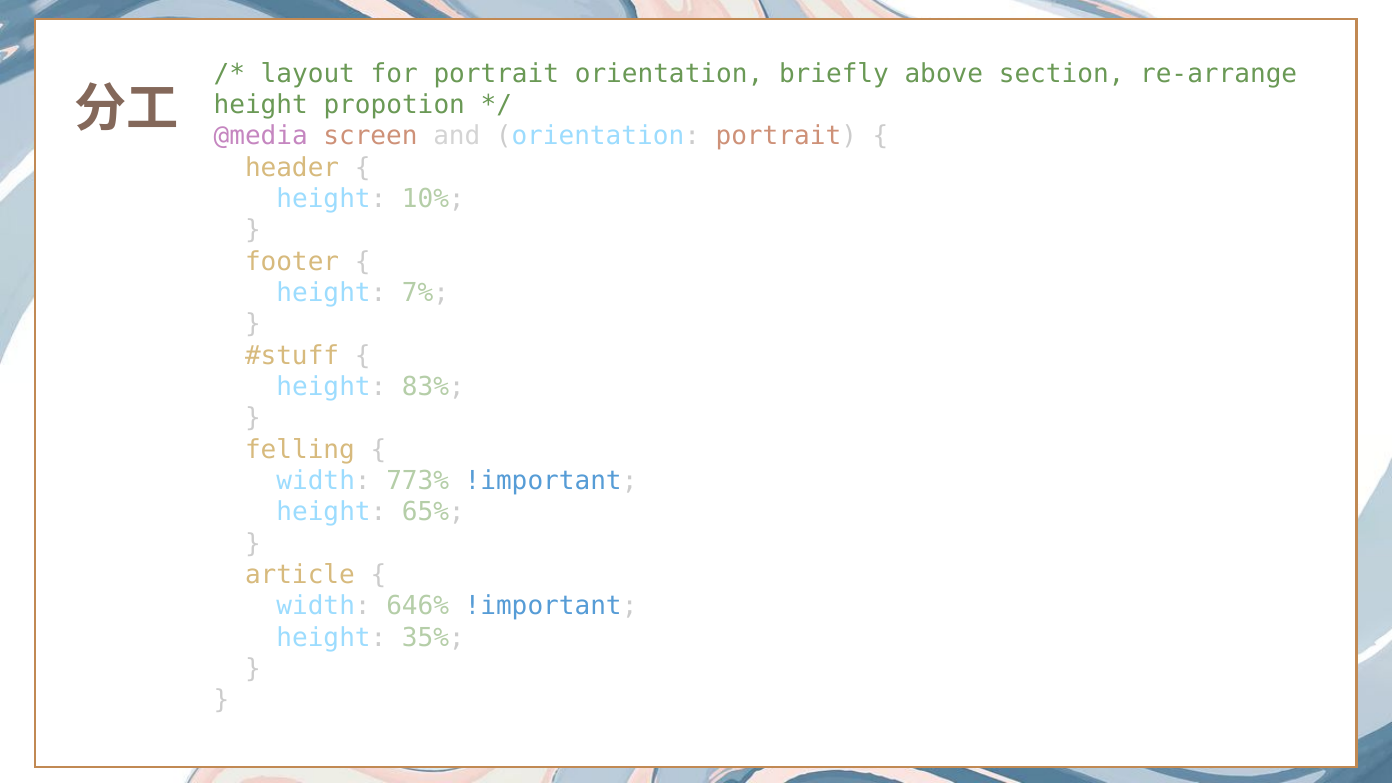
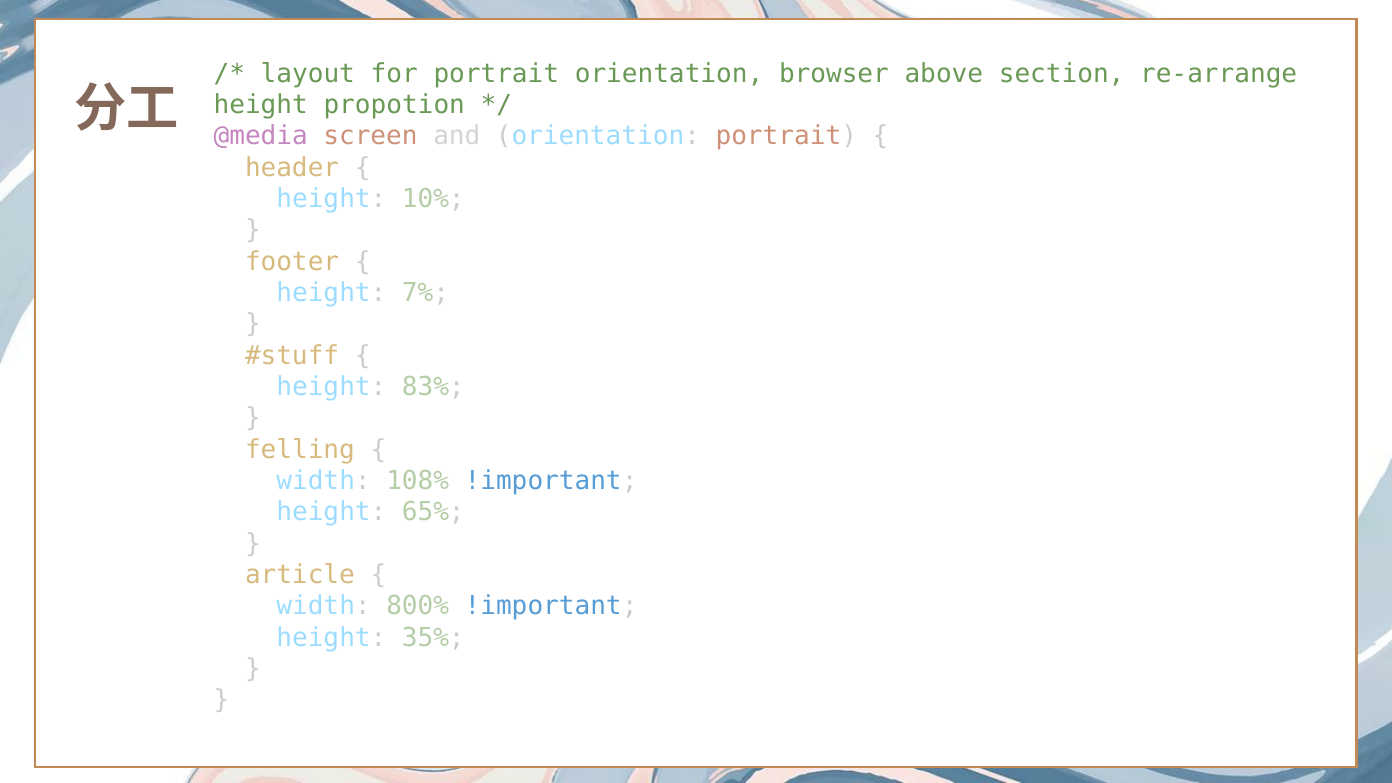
orientation briefly: briefly -> browser
773%: 773% -> 108%
646%: 646% -> 800%
